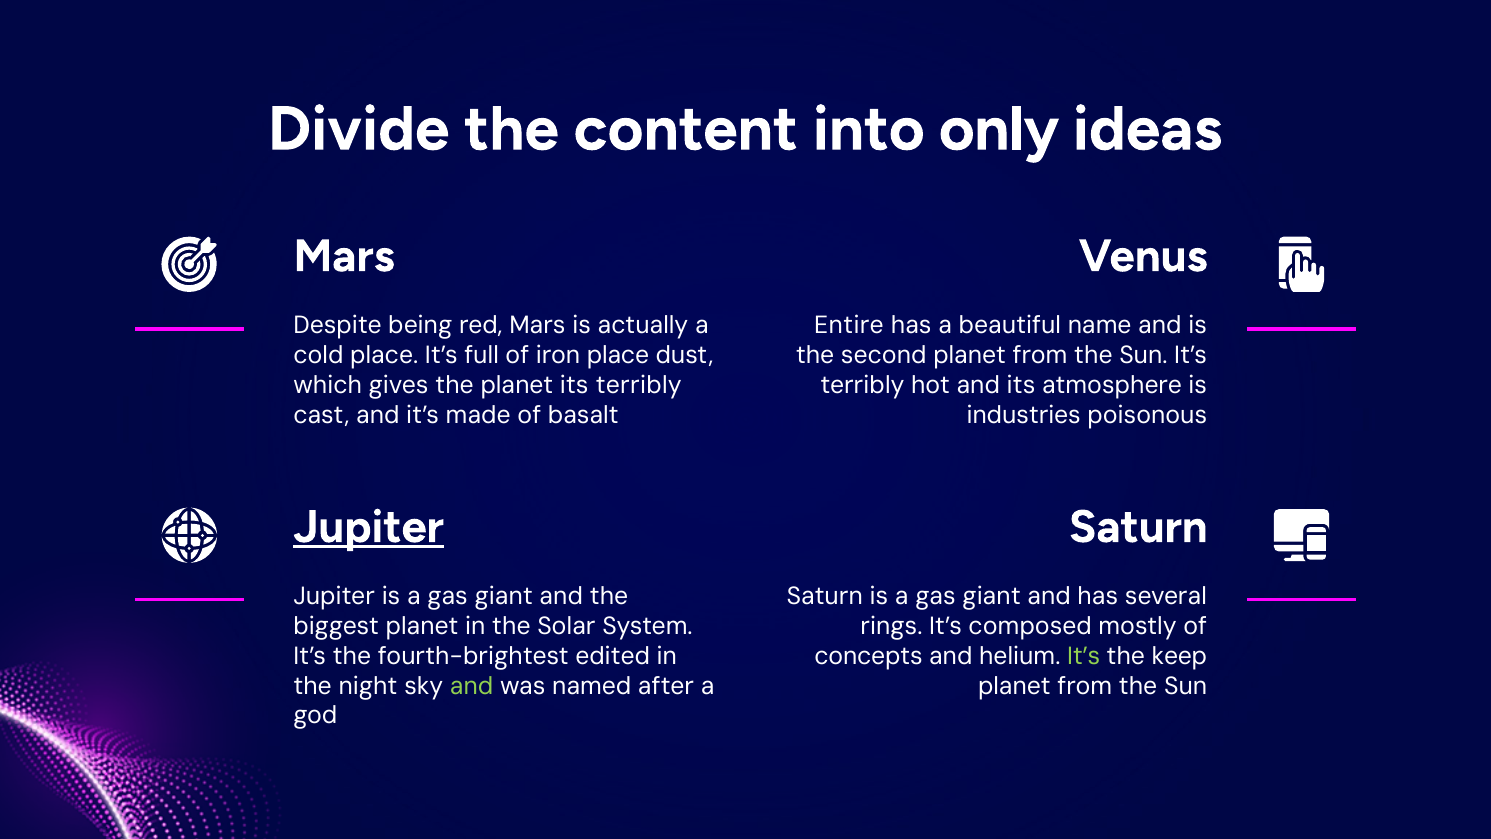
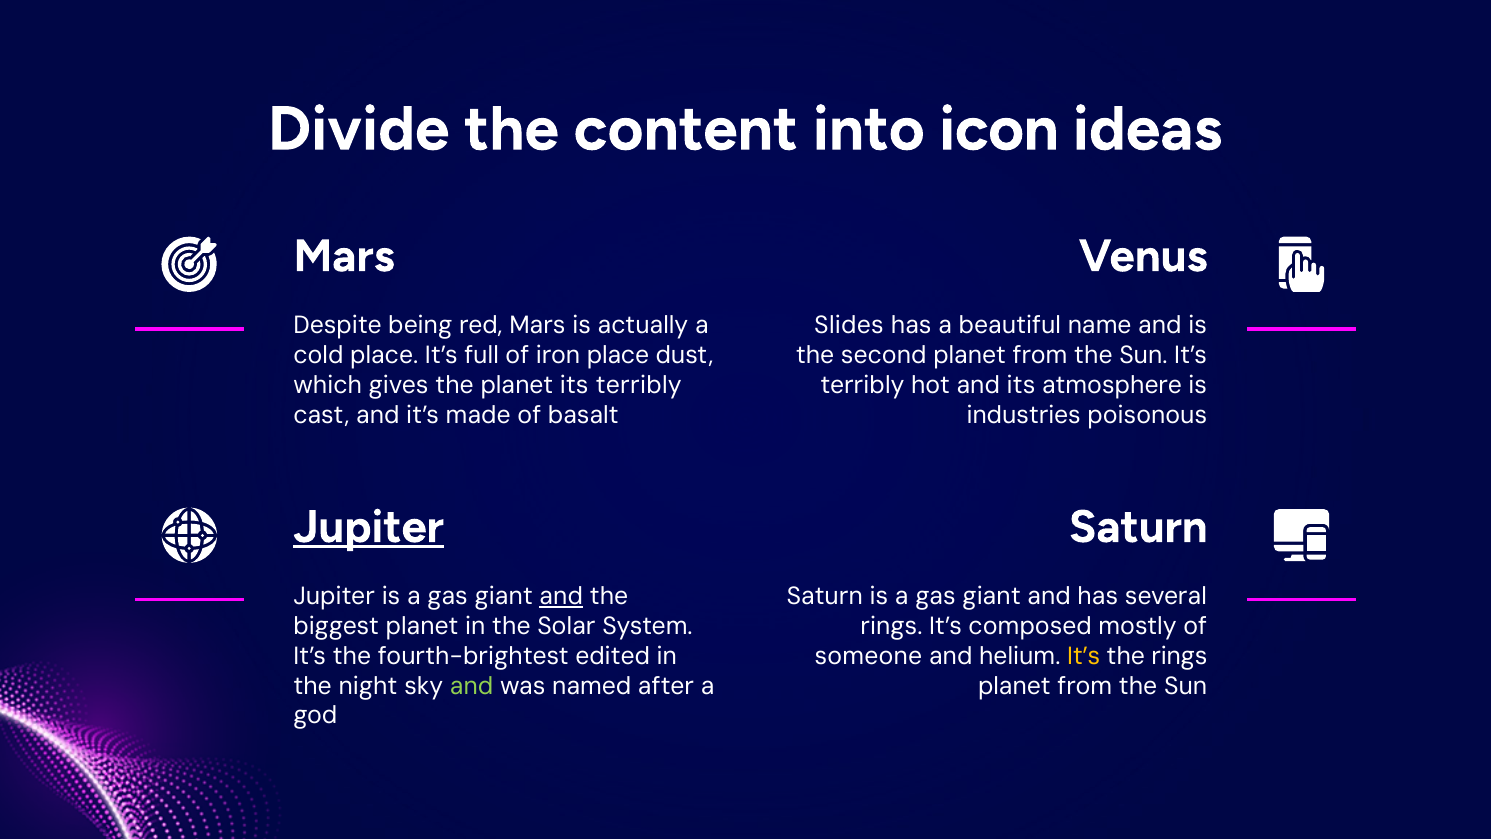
only: only -> icon
Entire: Entire -> Slides
and at (561, 596) underline: none -> present
concepts: concepts -> someone
It’s at (1084, 656) colour: light green -> yellow
the keep: keep -> rings
